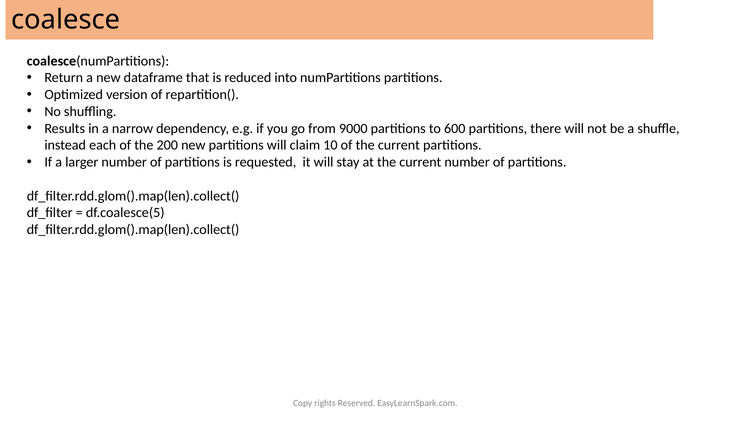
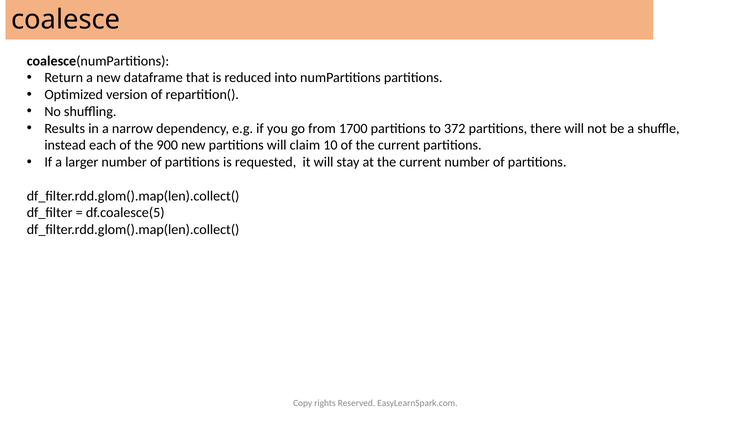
9000: 9000 -> 1700
600: 600 -> 372
200: 200 -> 900
